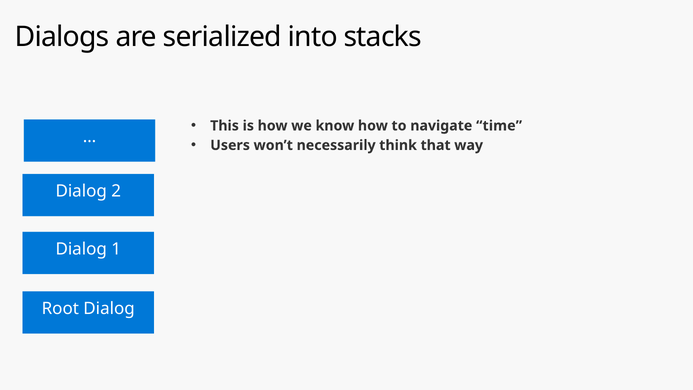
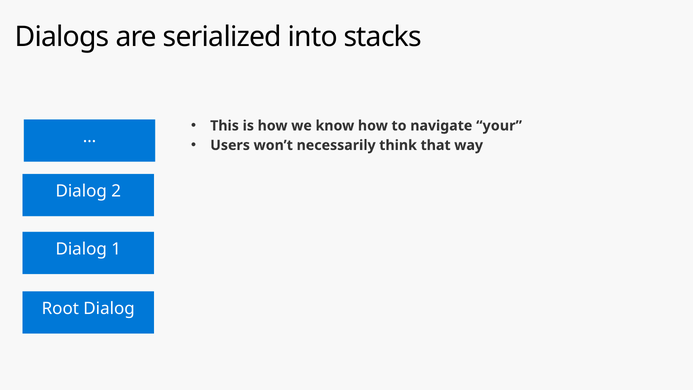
time: time -> your
